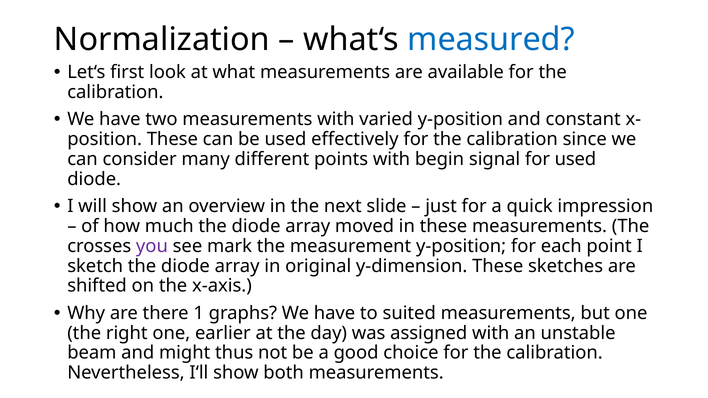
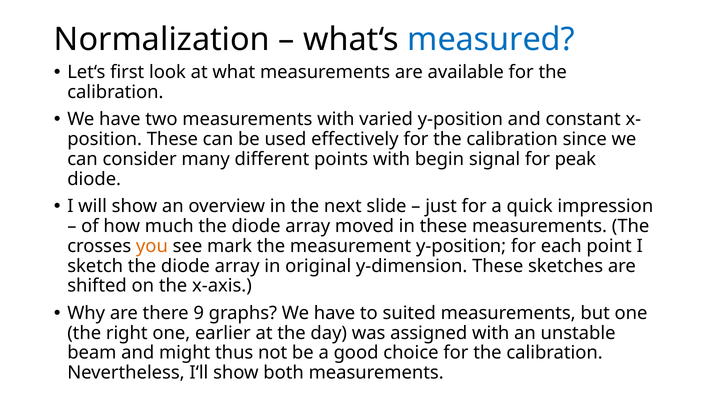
for used: used -> peak
you colour: purple -> orange
1: 1 -> 9
